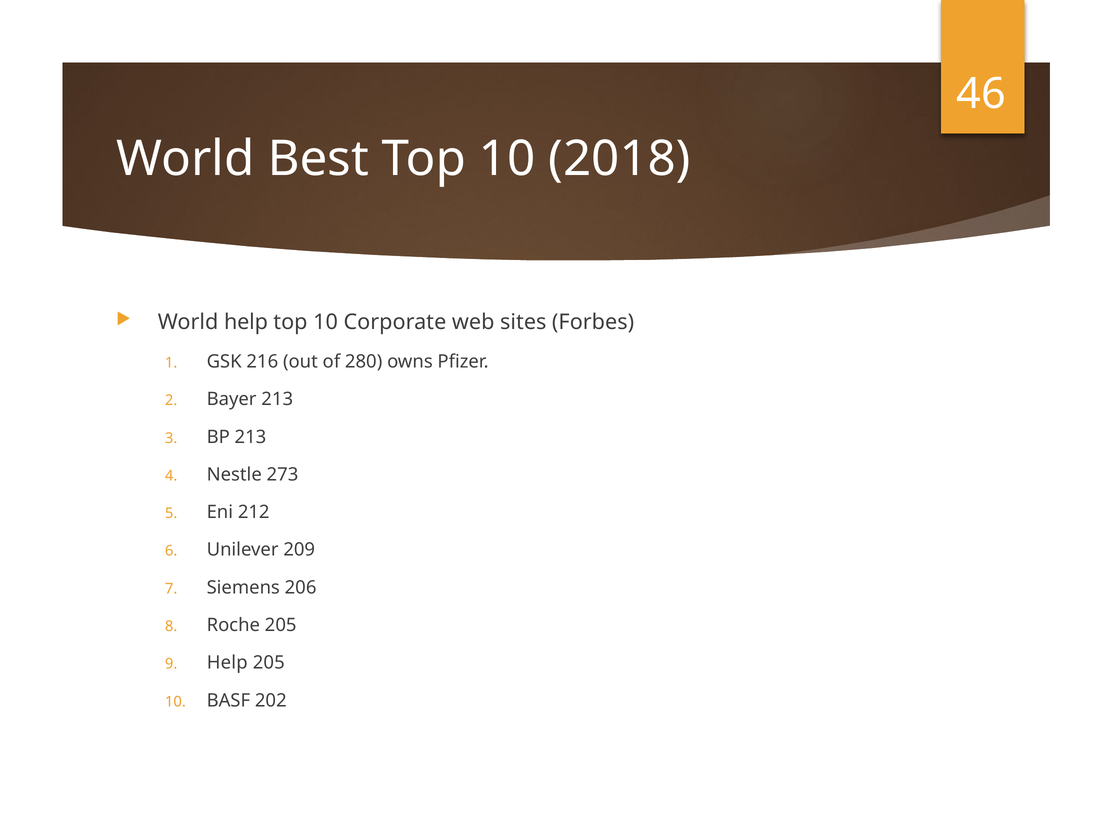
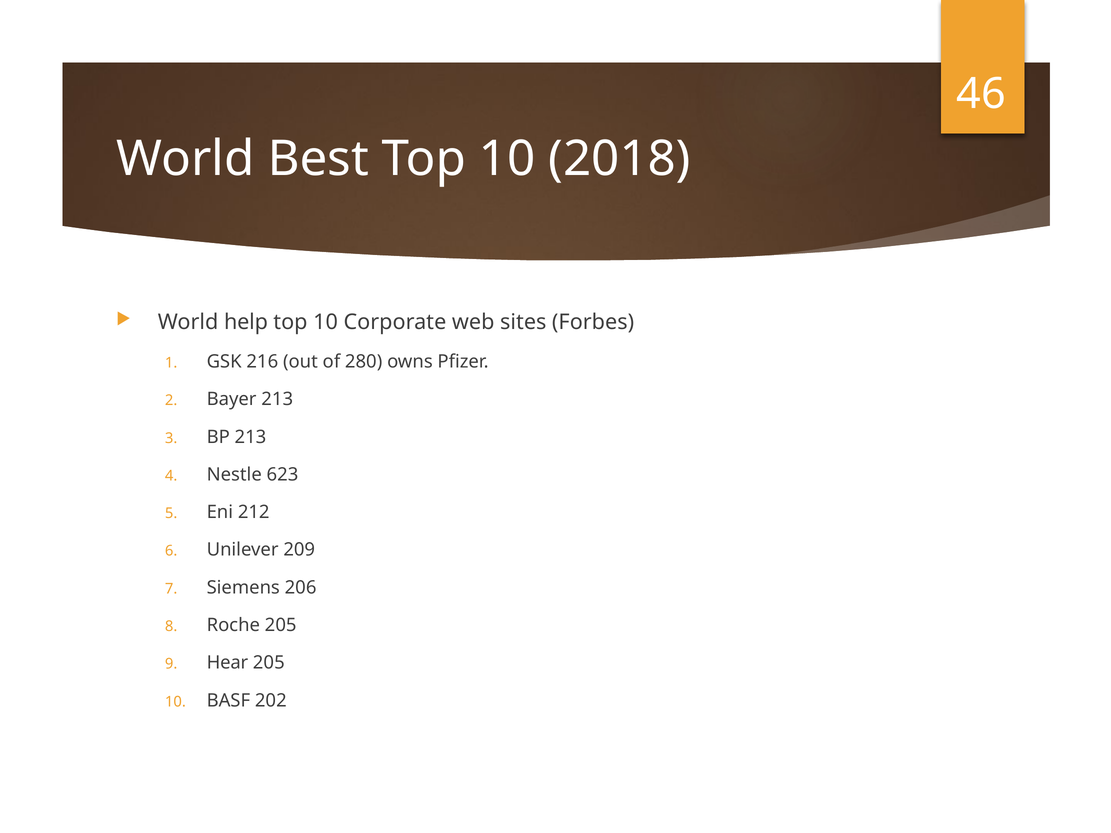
273: 273 -> 623
Help at (227, 663): Help -> Hear
